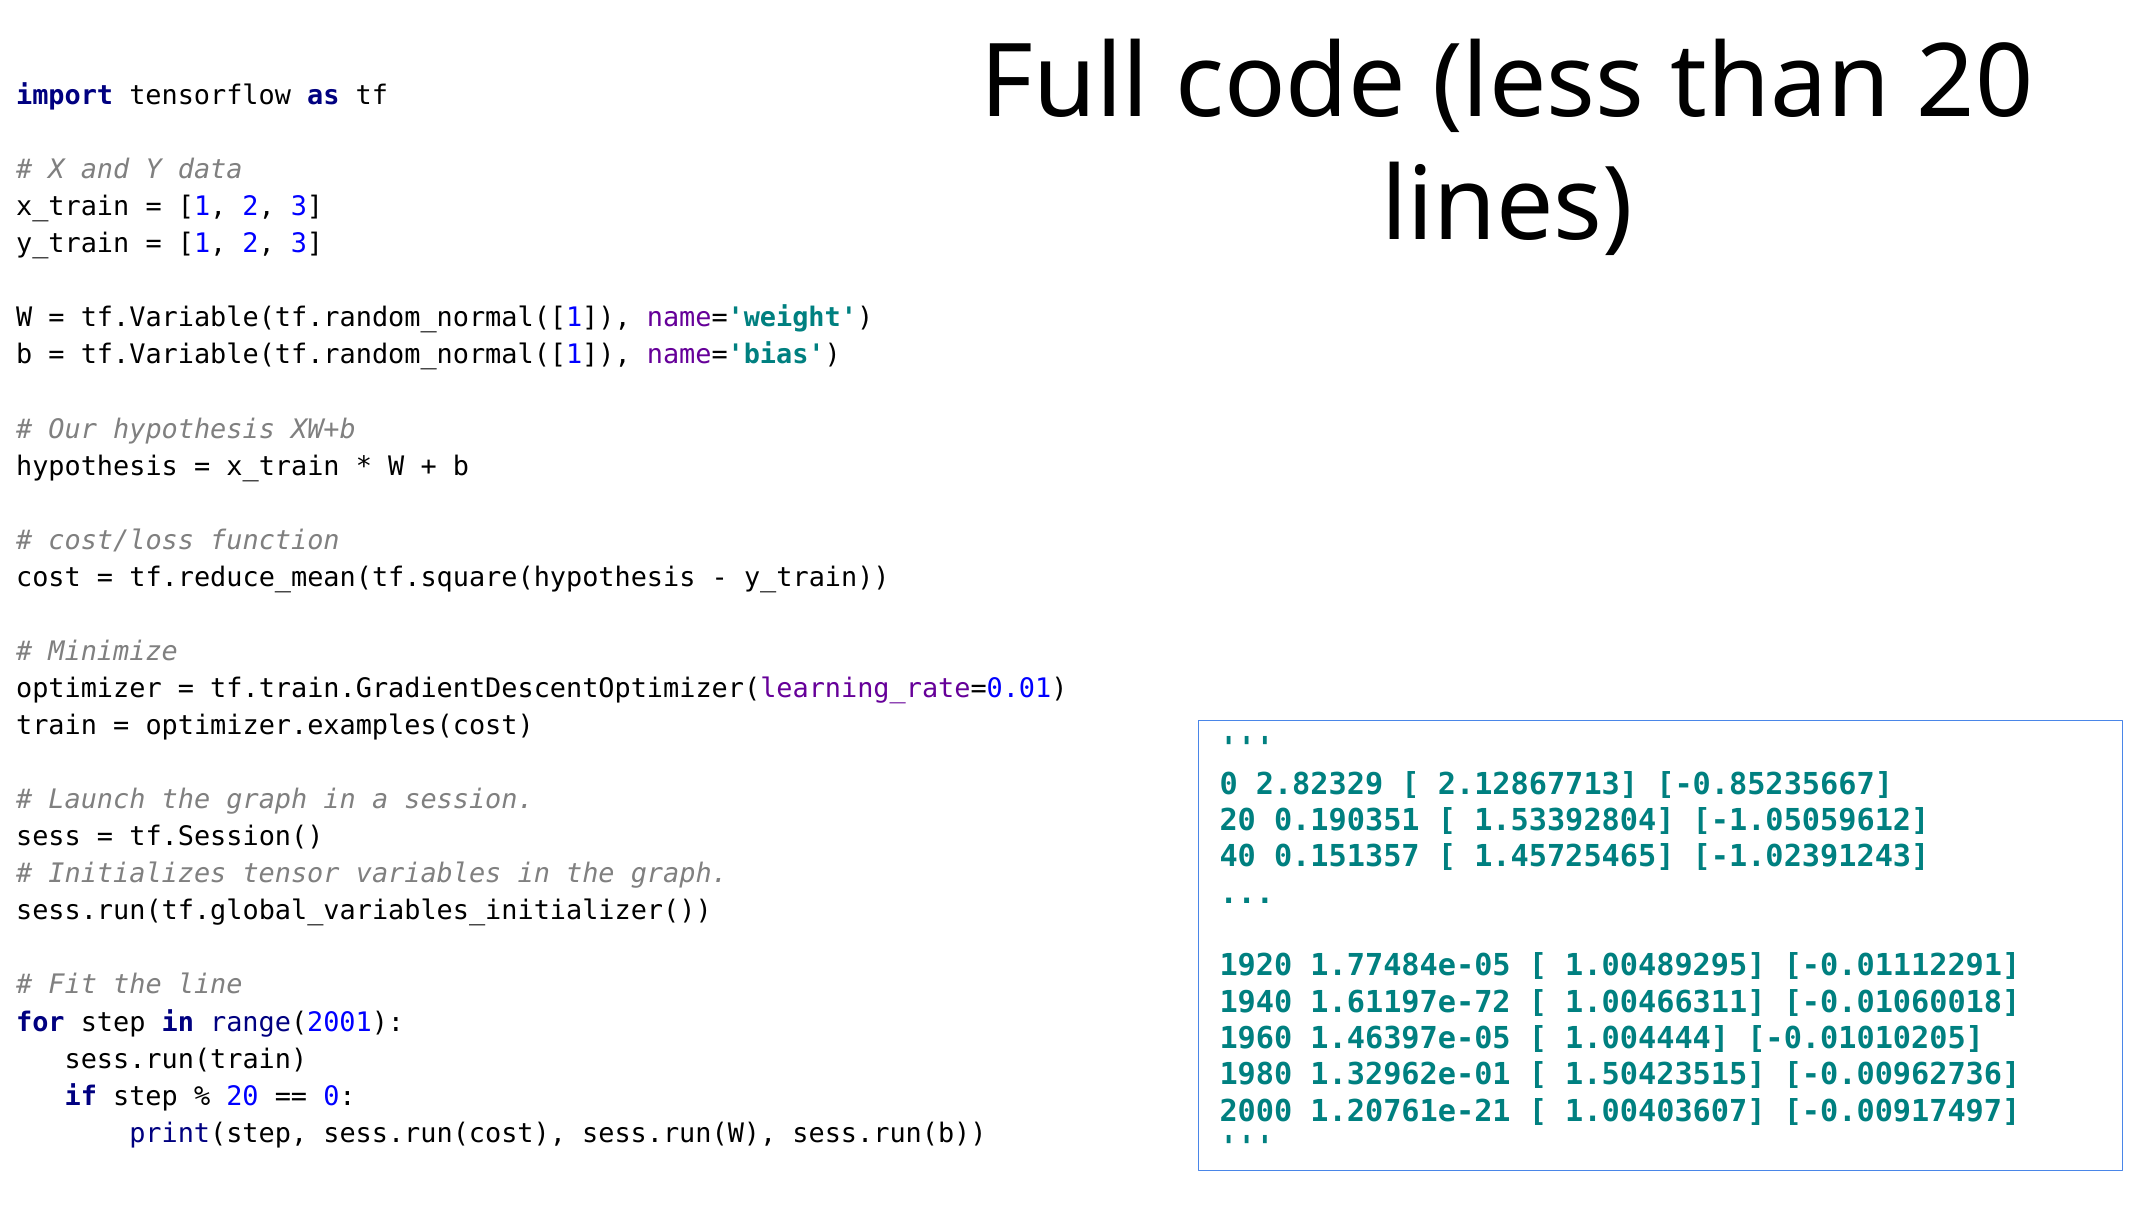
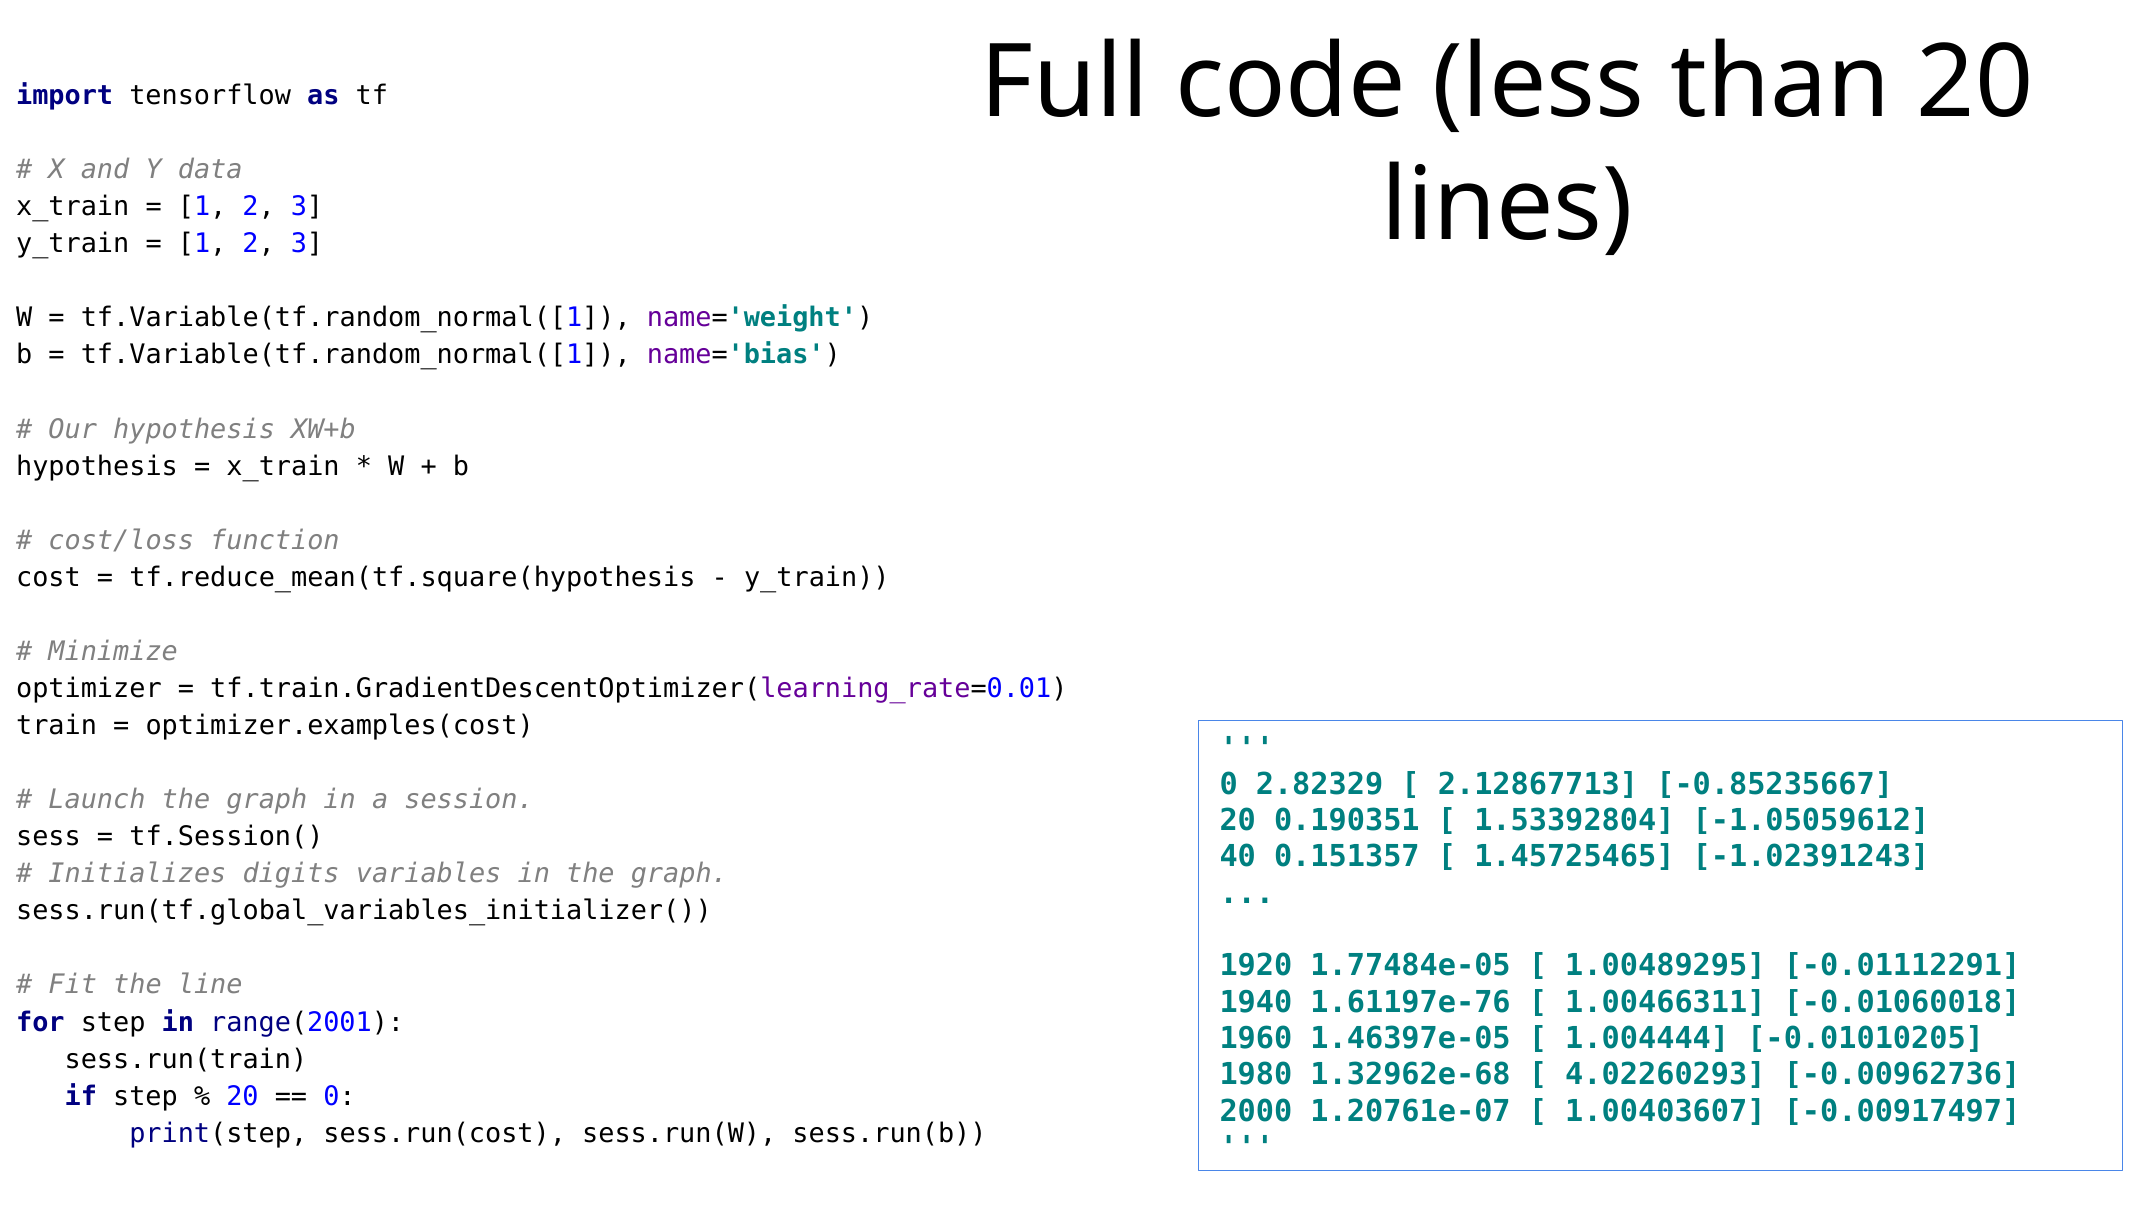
tensor: tensor -> digits
1.61197e-72: 1.61197e-72 -> 1.61197e-76
1.32962e-01: 1.32962e-01 -> 1.32962e-68
1.50423515: 1.50423515 -> 4.02260293
1.20761e-21: 1.20761e-21 -> 1.20761e-07
